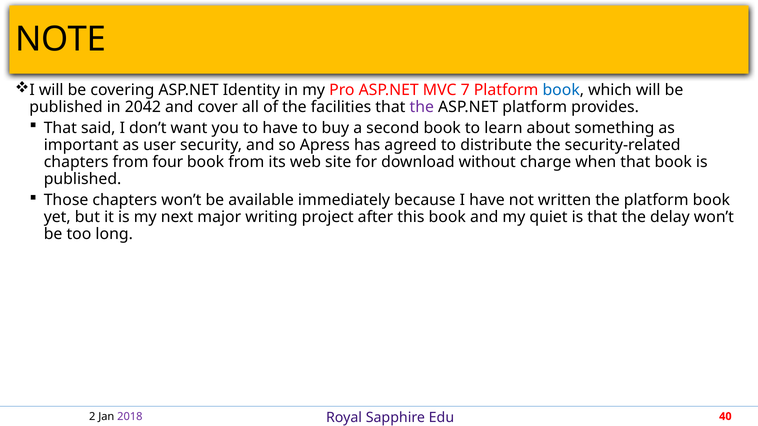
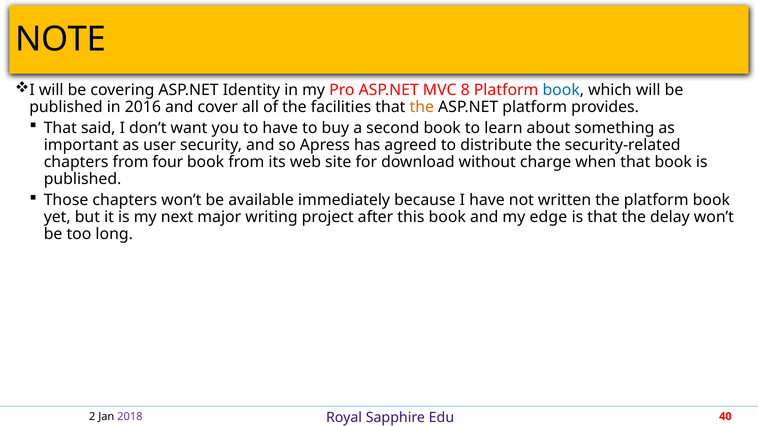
7: 7 -> 8
2042: 2042 -> 2016
the at (422, 107) colour: purple -> orange
quiet: quiet -> edge
